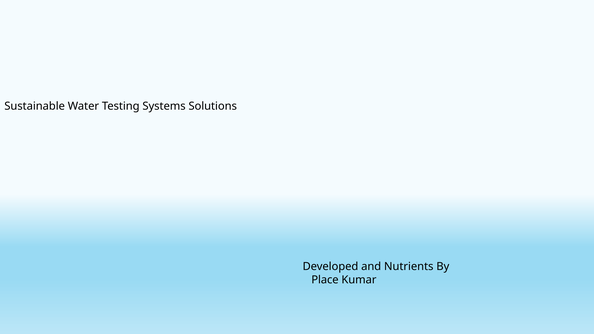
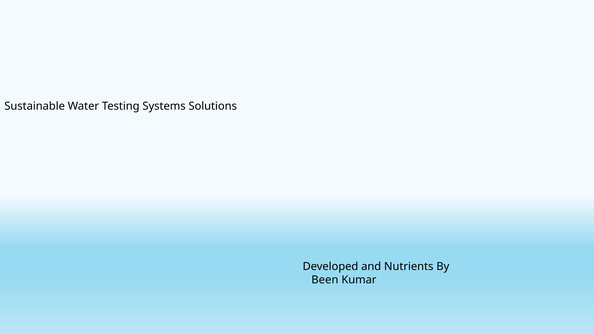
Place: Place -> Been
